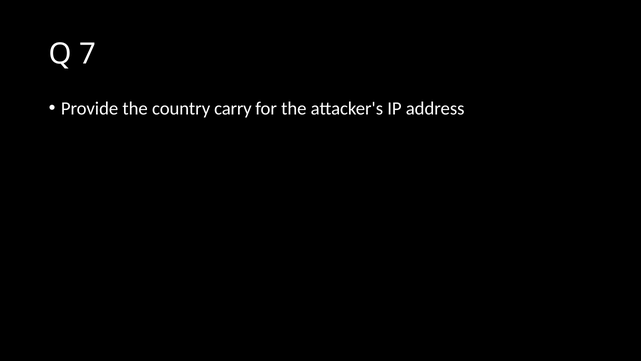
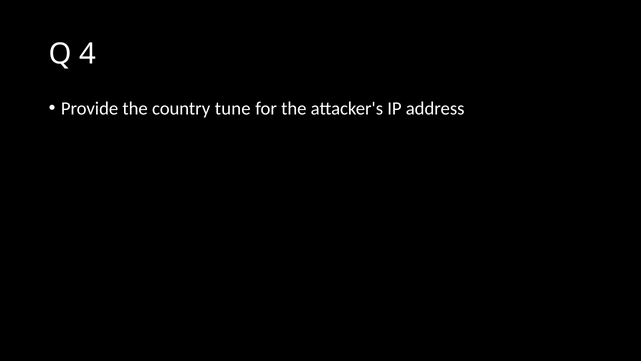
7: 7 -> 4
carry: carry -> tune
